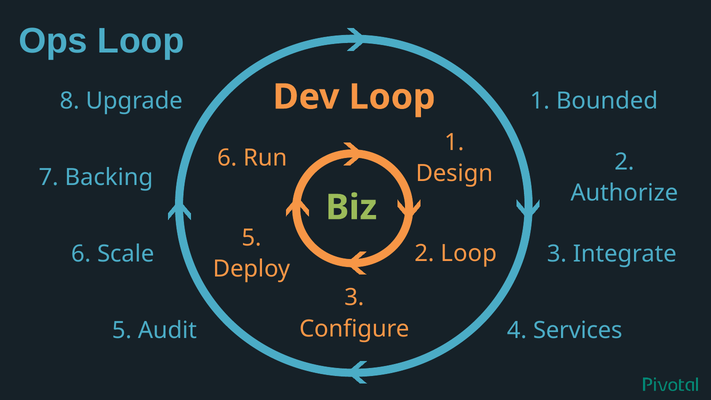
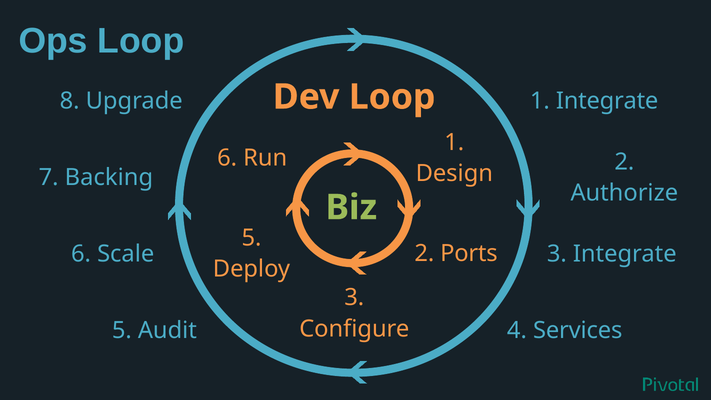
1 Bounded: Bounded -> Integrate
2 Loop: Loop -> Ports
